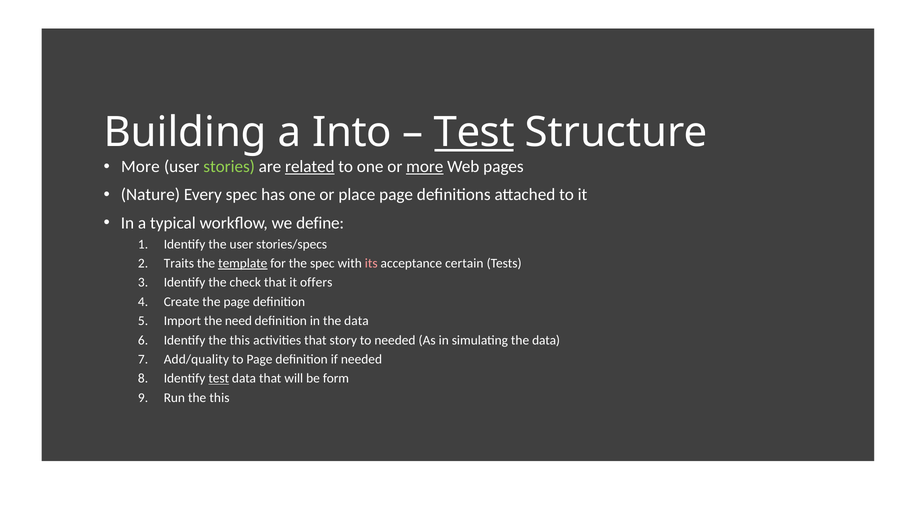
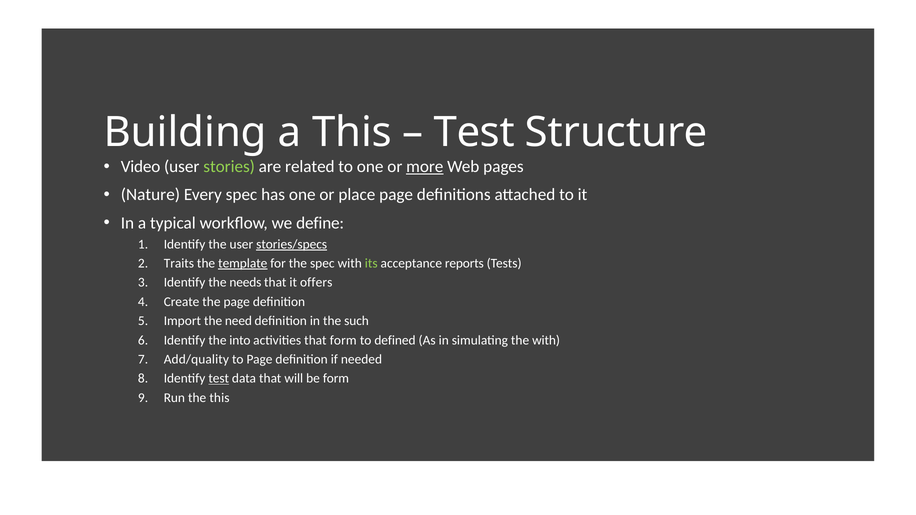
a Into: Into -> This
Test at (474, 132) underline: present -> none
More at (140, 167): More -> Video
related underline: present -> none
stories/specs underline: none -> present
its colour: pink -> light green
certain: certain -> reports
check: check -> needs
in the data: data -> such
Identify the this: this -> into
that story: story -> form
to needed: needed -> defined
simulating the data: data -> with
